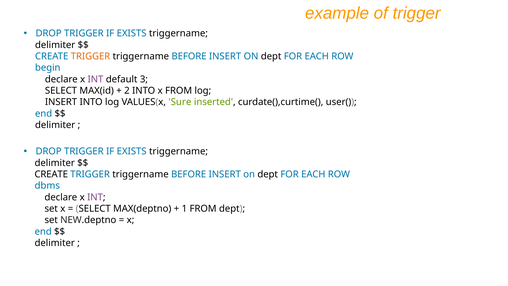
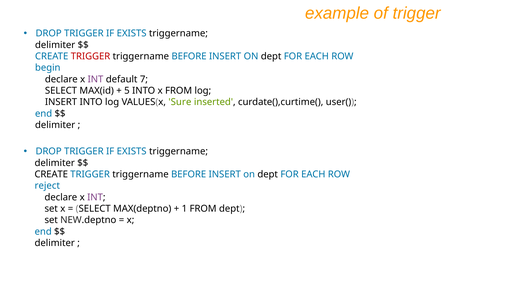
TRIGGER at (91, 56) colour: orange -> red
3: 3 -> 7
2: 2 -> 5
dbms: dbms -> reject
